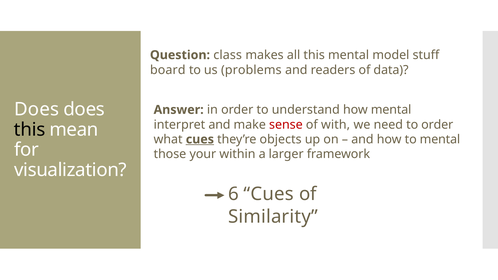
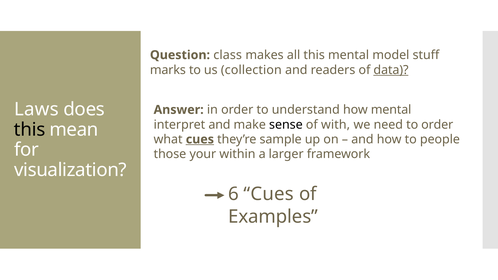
board: board -> marks
problems: problems -> collection
data underline: none -> present
Does at (37, 109): Does -> Laws
sense colour: red -> black
objects: objects -> sample
to mental: mental -> people
Similarity: Similarity -> Examples
